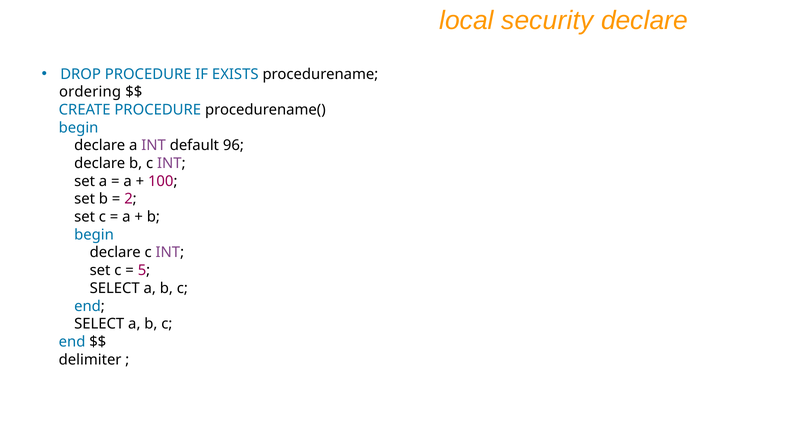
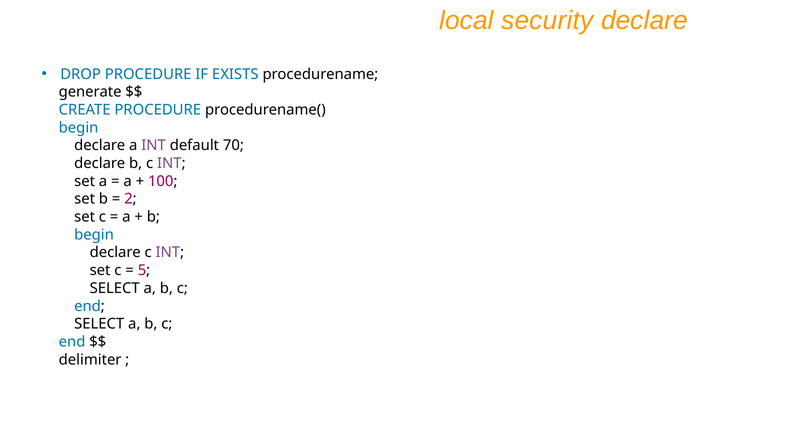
ordering: ordering -> generate
96: 96 -> 70
